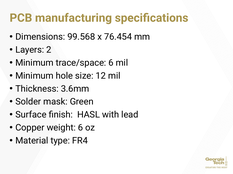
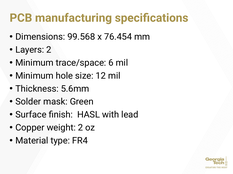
3.6mm: 3.6mm -> 5.6mm
weight 6: 6 -> 2
